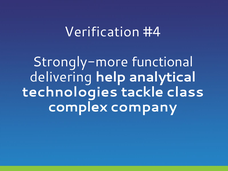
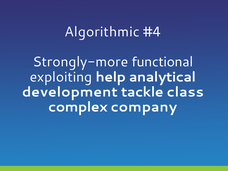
Verification: Verification -> Algorithmic
delivering: delivering -> exploiting
technologies: technologies -> development
